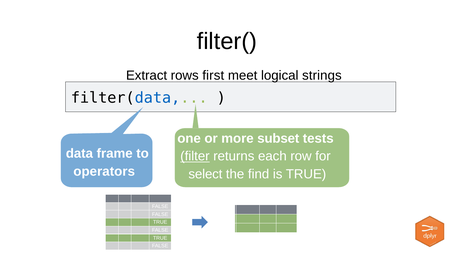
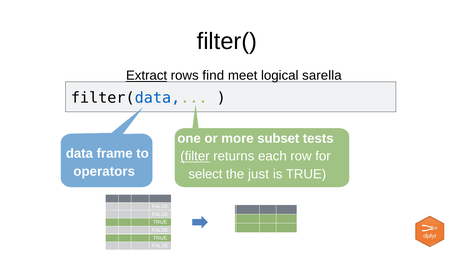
Extract underline: none -> present
first: first -> find
strings: strings -> sarella
find: find -> just
